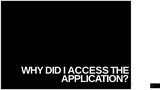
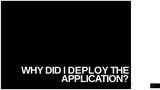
ACCESS: ACCESS -> DEPLOY
